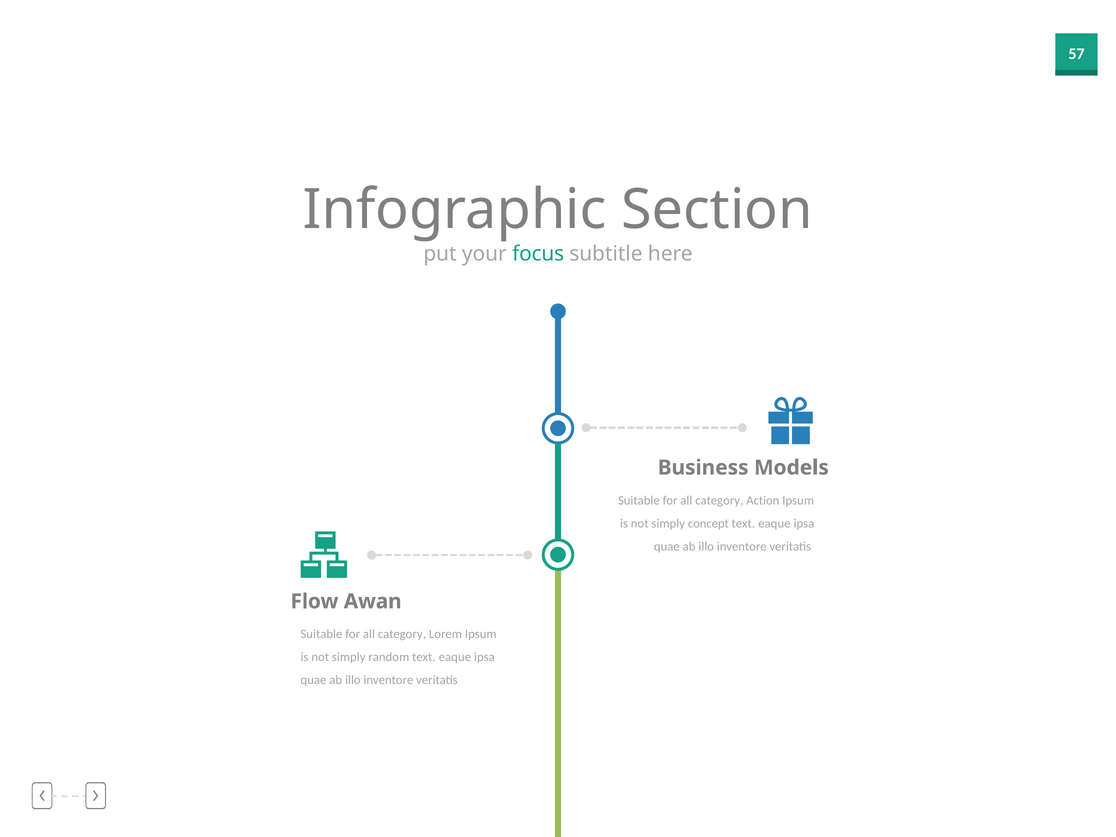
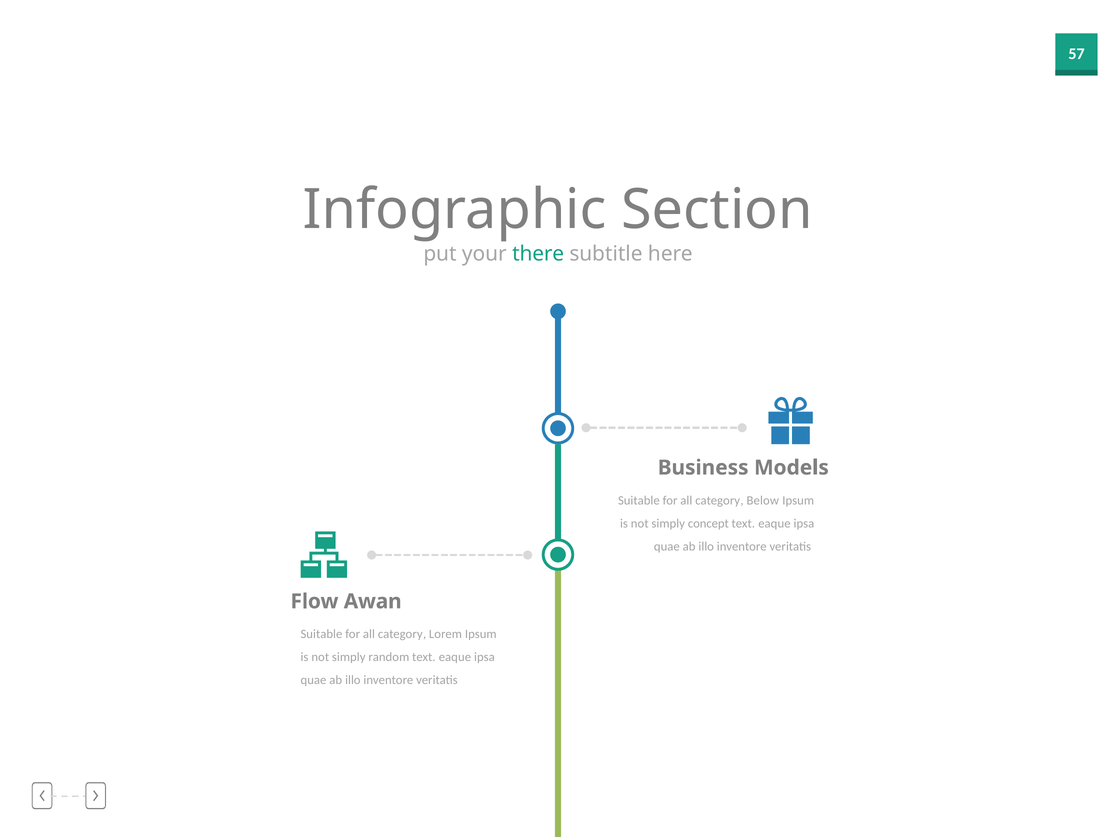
focus: focus -> there
Action: Action -> Below
